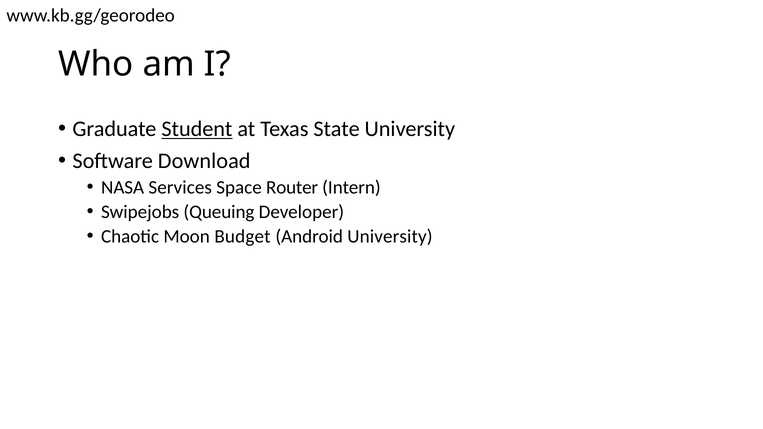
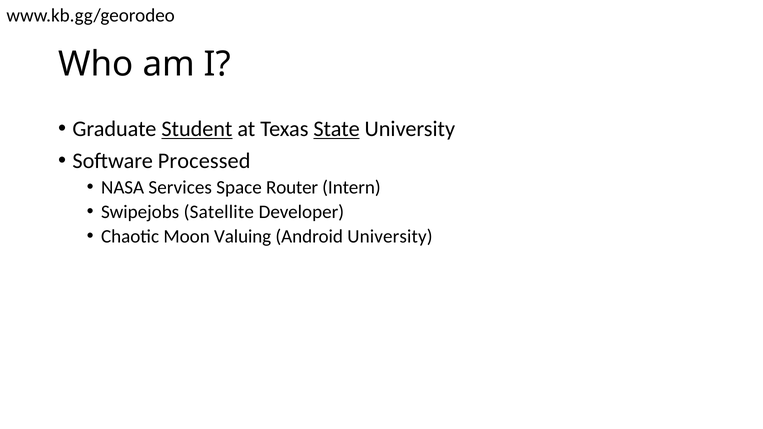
State underline: none -> present
Download: Download -> Processed
Queuing: Queuing -> Satellite
Budget: Budget -> Valuing
